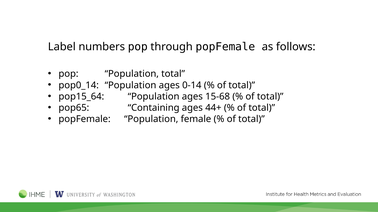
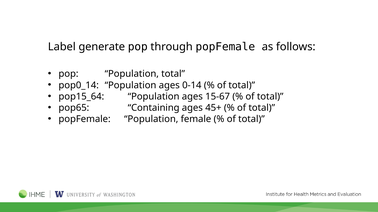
numbers: numbers -> generate
15-68: 15-68 -> 15-67
44+: 44+ -> 45+
